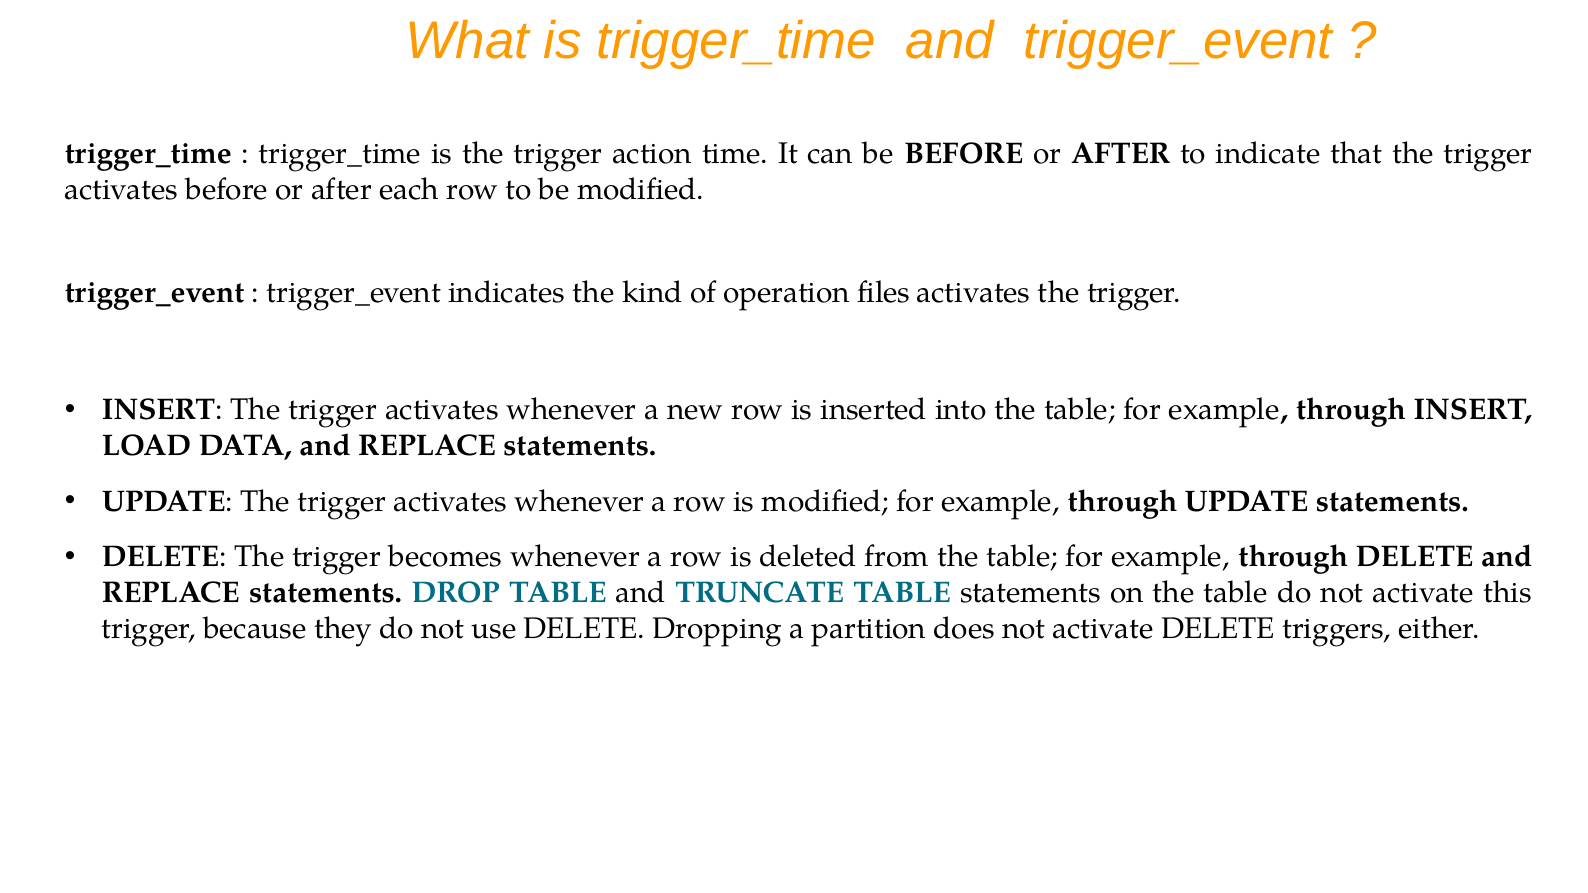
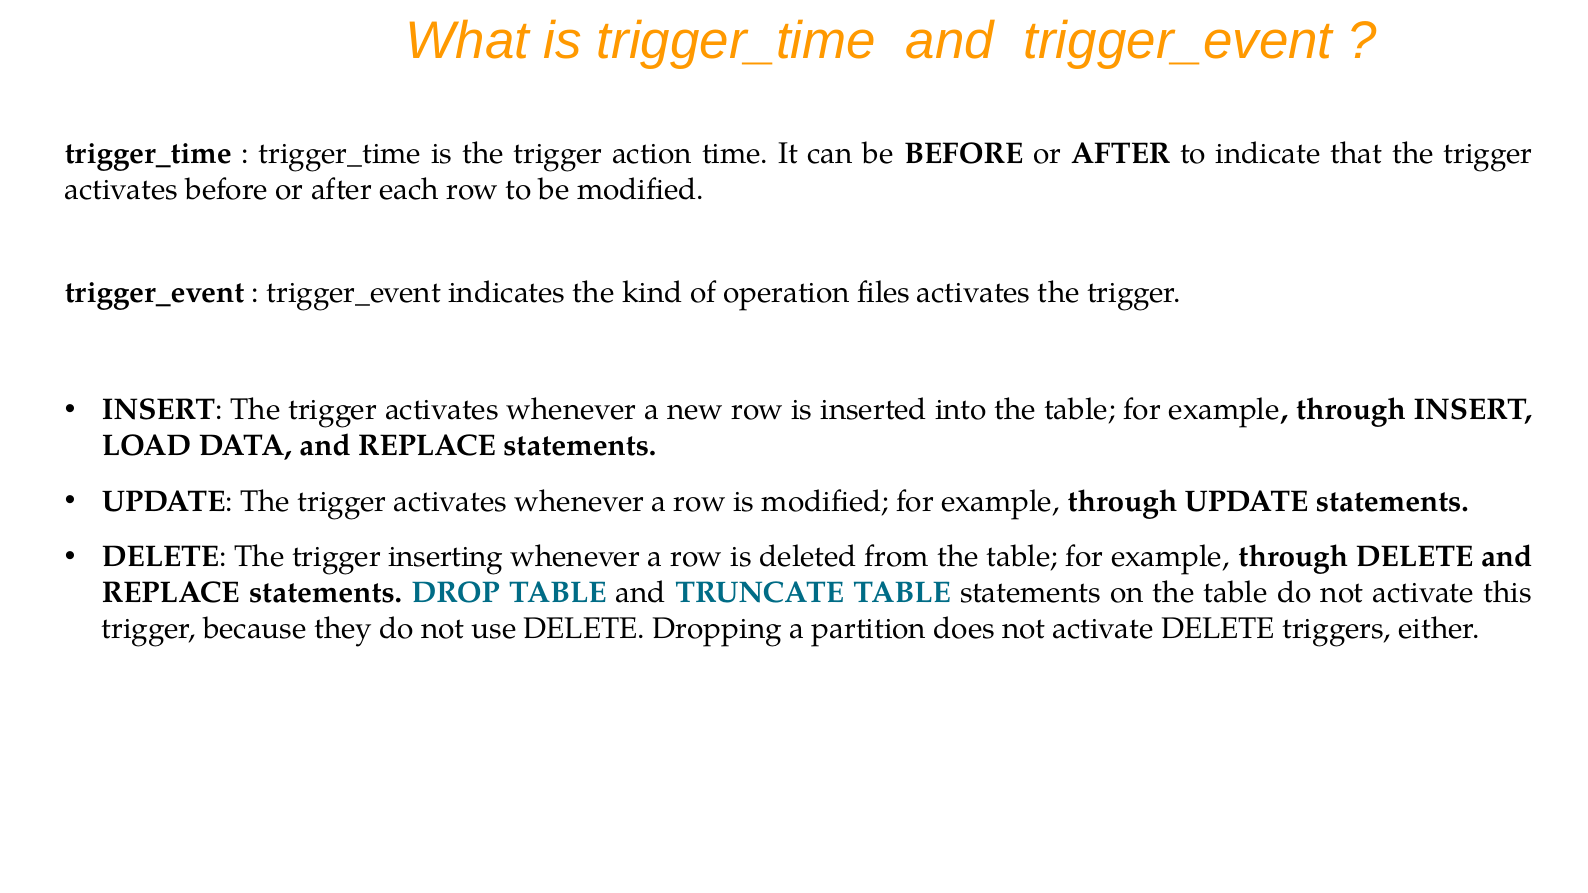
becomes: becomes -> inserting
